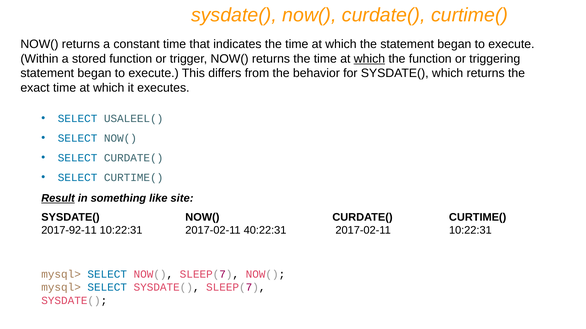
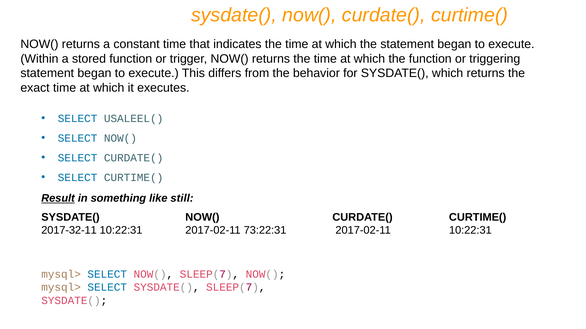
which at (369, 59) underline: present -> none
site: site -> still
2017-92-11: 2017-92-11 -> 2017-32-11
40:22:31: 40:22:31 -> 73:22:31
